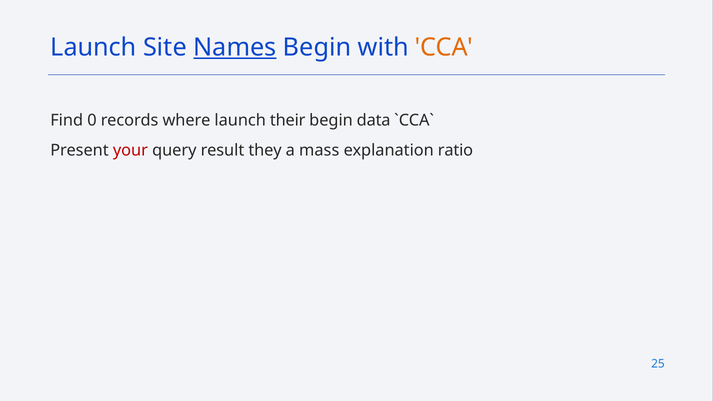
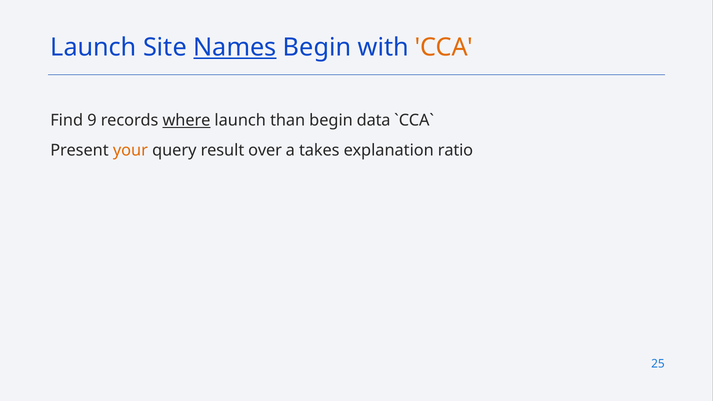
0: 0 -> 9
where underline: none -> present
their: their -> than
your colour: red -> orange
they: they -> over
mass: mass -> takes
